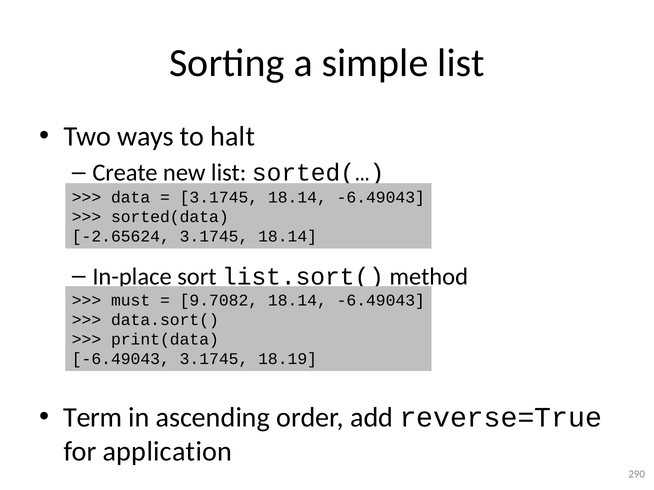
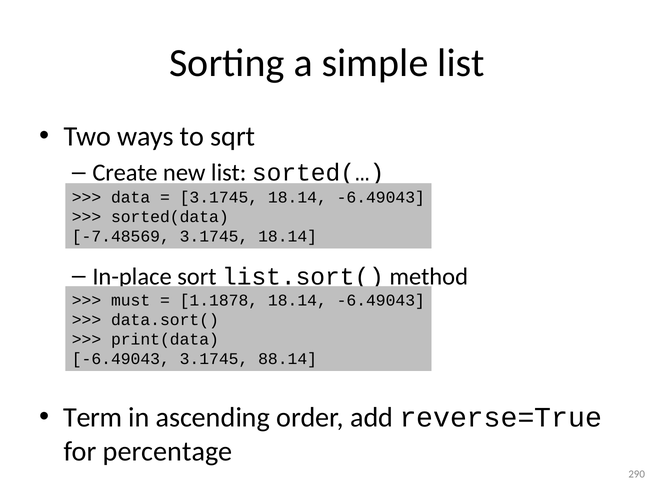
halt: halt -> sqrt
-2.65624: -2.65624 -> -7.48569
9.7082: 9.7082 -> 1.1878
18.19: 18.19 -> 88.14
application: application -> percentage
